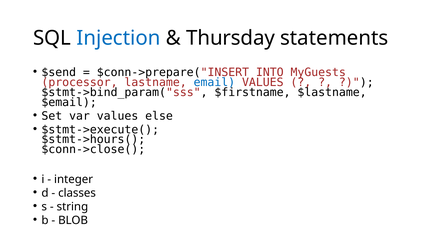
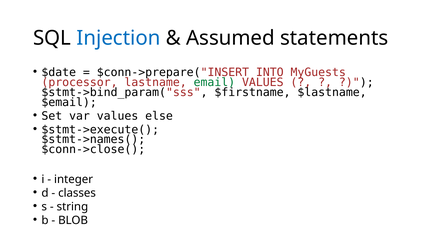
Thursday: Thursday -> Assumed
$send: $send -> $date
email colour: blue -> green
$stmt->hours(: $stmt->hours( -> $stmt->names(
